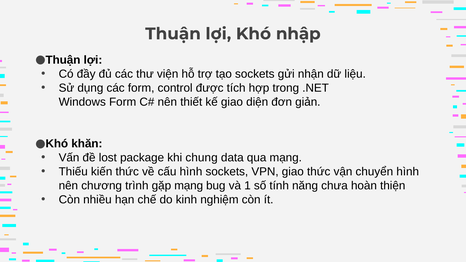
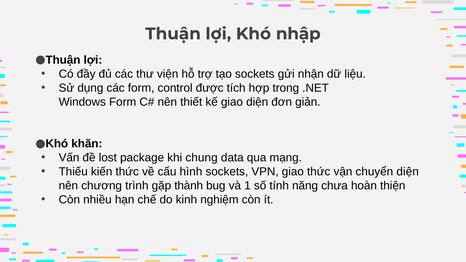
chuyển hình: hình -> diện
gặp mạng: mạng -> thành
